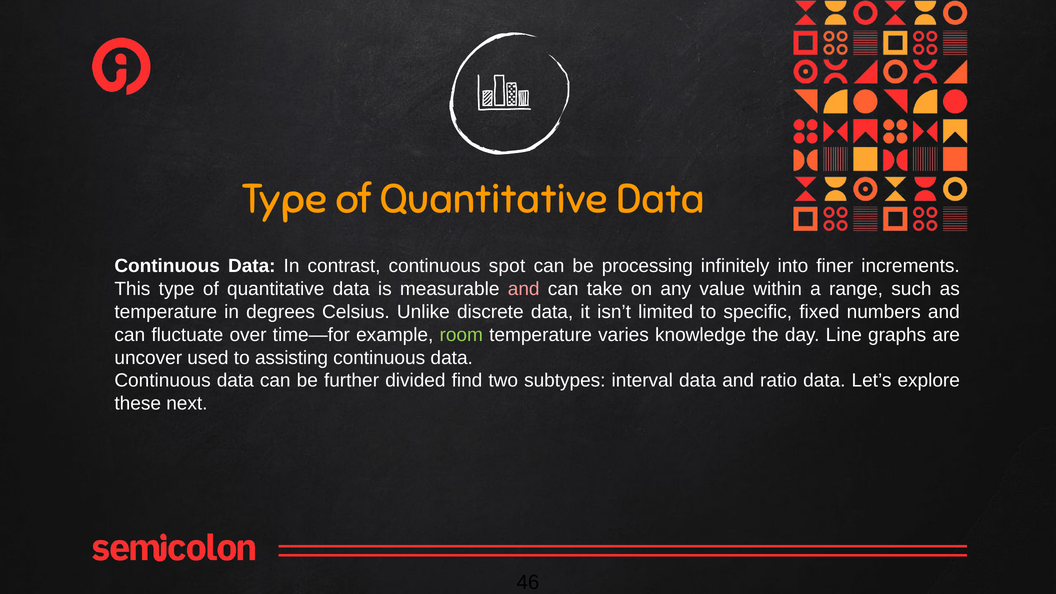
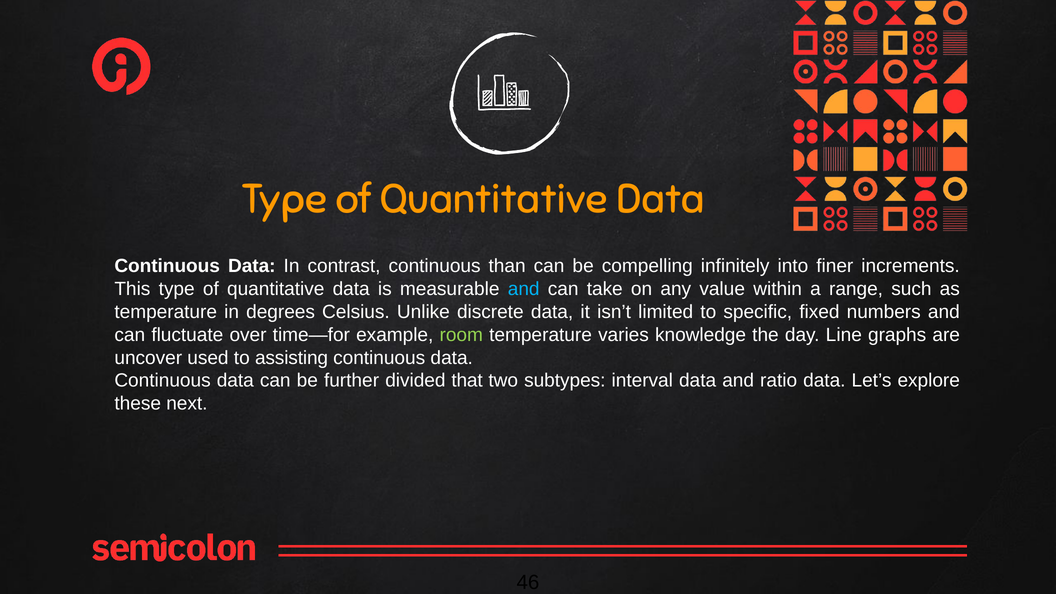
spot: spot -> than
processing: processing -> compelling
and at (524, 289) colour: pink -> light blue
find: find -> that
